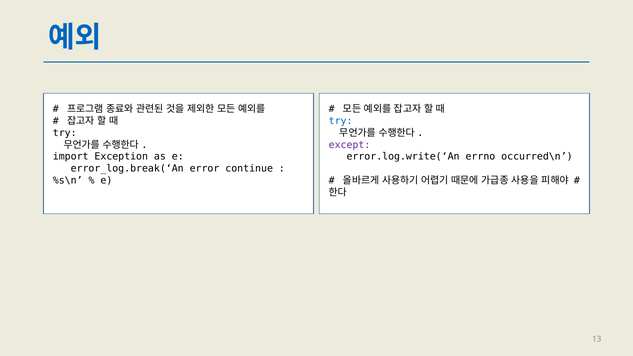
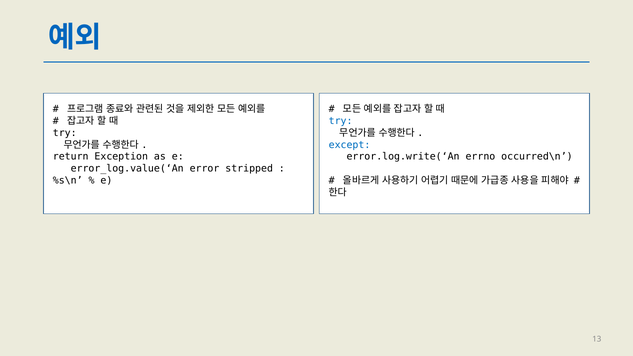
except colour: purple -> blue
import: import -> return
error_log.break(‘An: error_log.break(‘An -> error_log.value(‘An
continue: continue -> stripped
